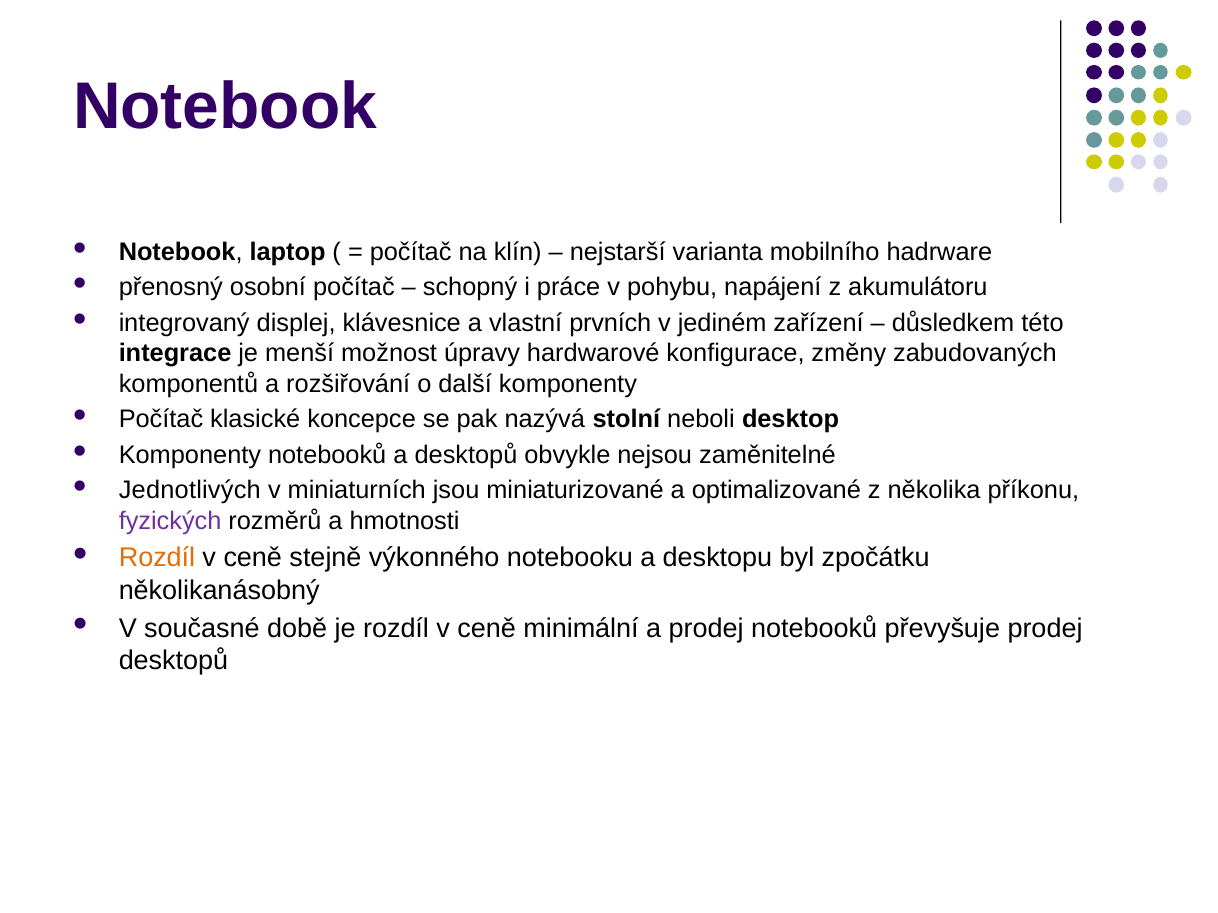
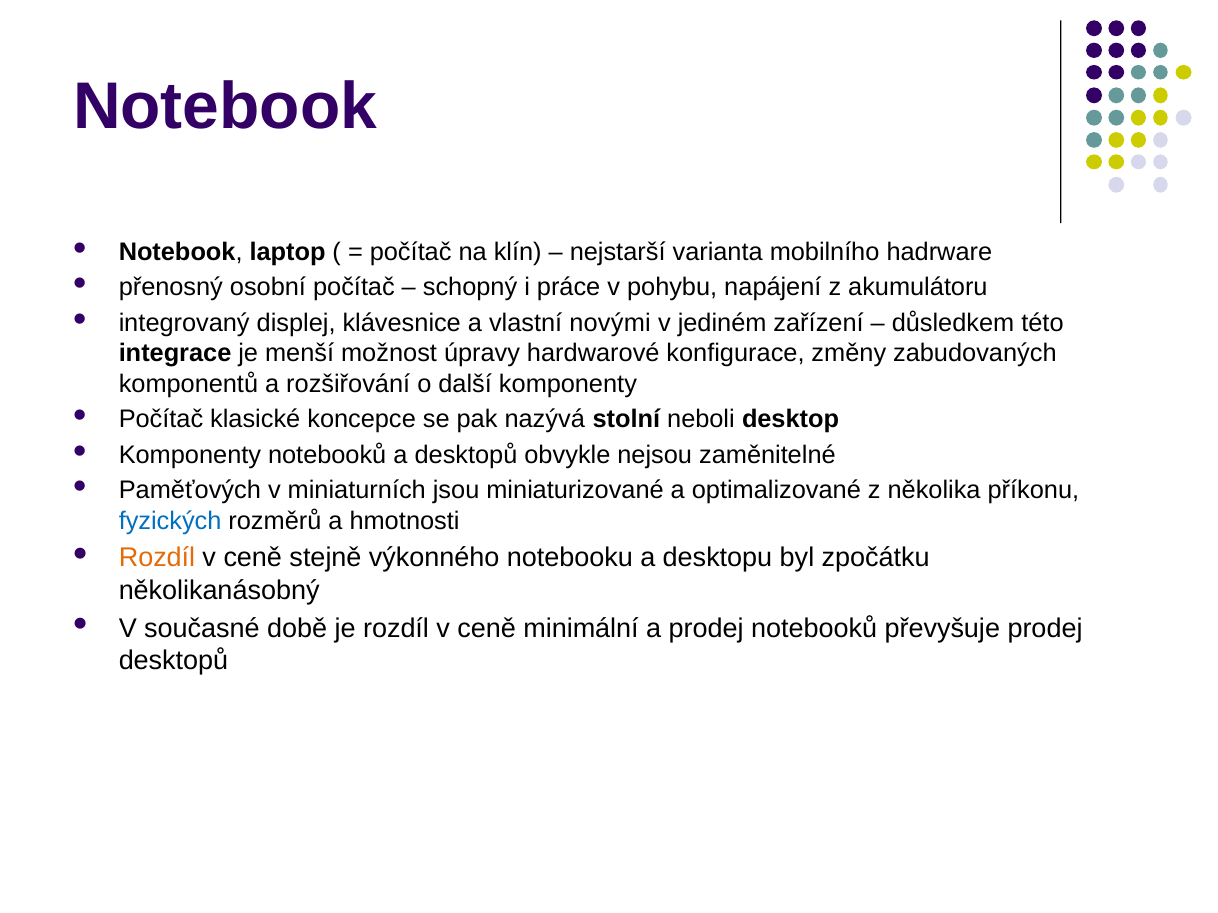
prvních: prvních -> novými
Jednotlivých: Jednotlivých -> Paměťových
fyzických colour: purple -> blue
